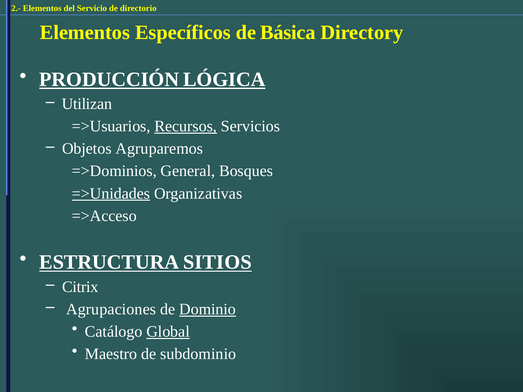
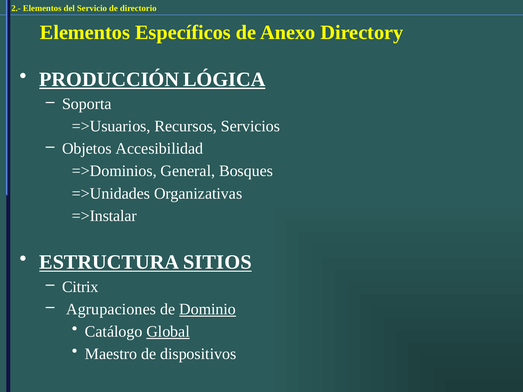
Básica: Básica -> Anexo
Utilizan: Utilizan -> Soporta
Recursos underline: present -> none
Agruparemos: Agruparemos -> Accesibilidad
=>Unidades underline: present -> none
=>Acceso: =>Acceso -> =>Instalar
subdominio: subdominio -> dispositivos
